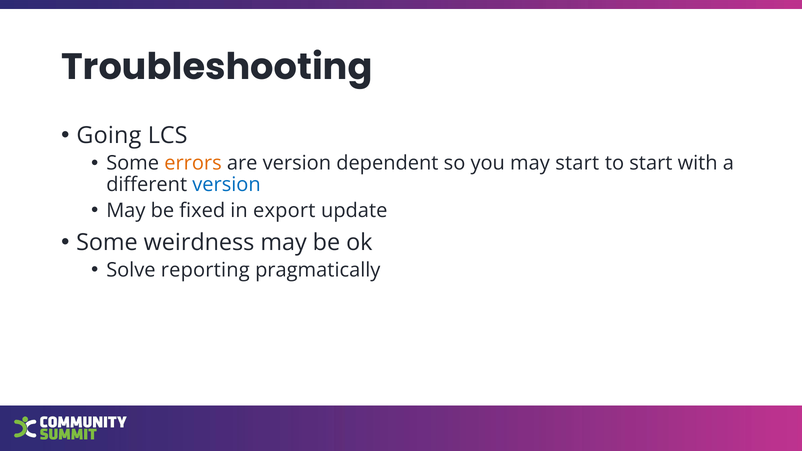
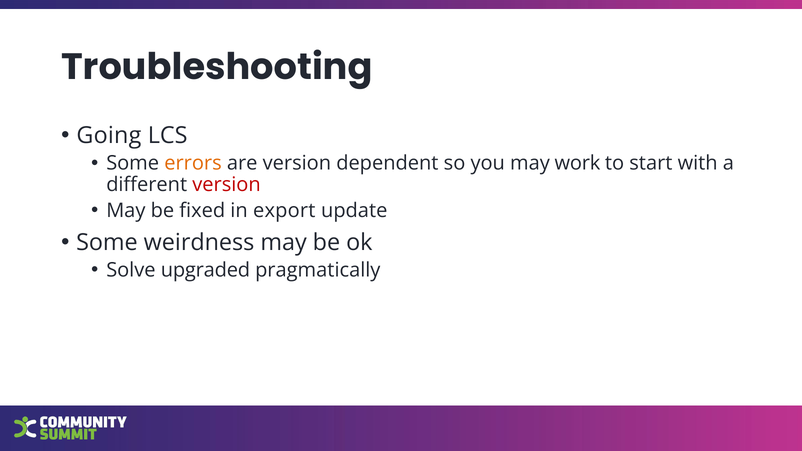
may start: start -> work
version at (227, 185) colour: blue -> red
reporting: reporting -> upgraded
